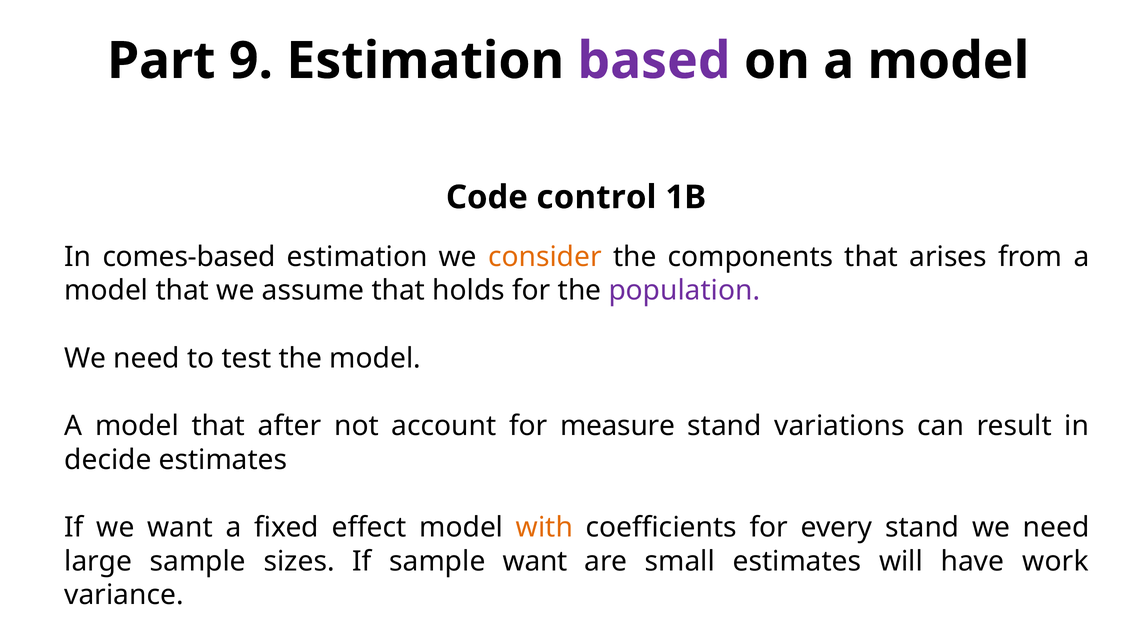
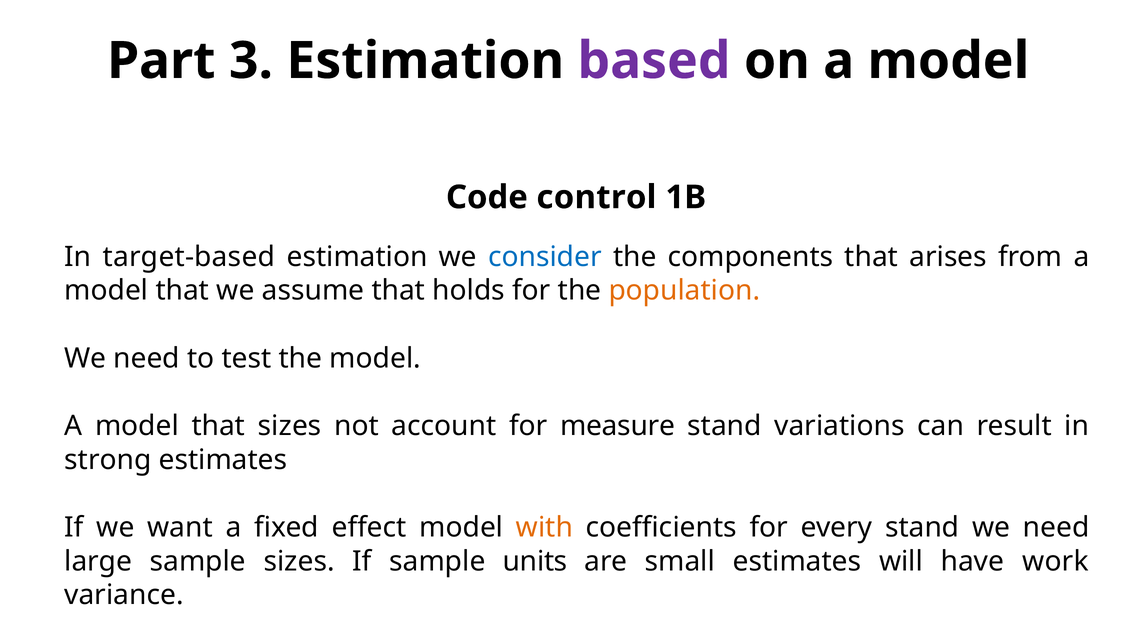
9: 9 -> 3
comes-based: comes-based -> target-based
consider colour: orange -> blue
population colour: purple -> orange
that after: after -> sizes
decide: decide -> strong
sample want: want -> units
